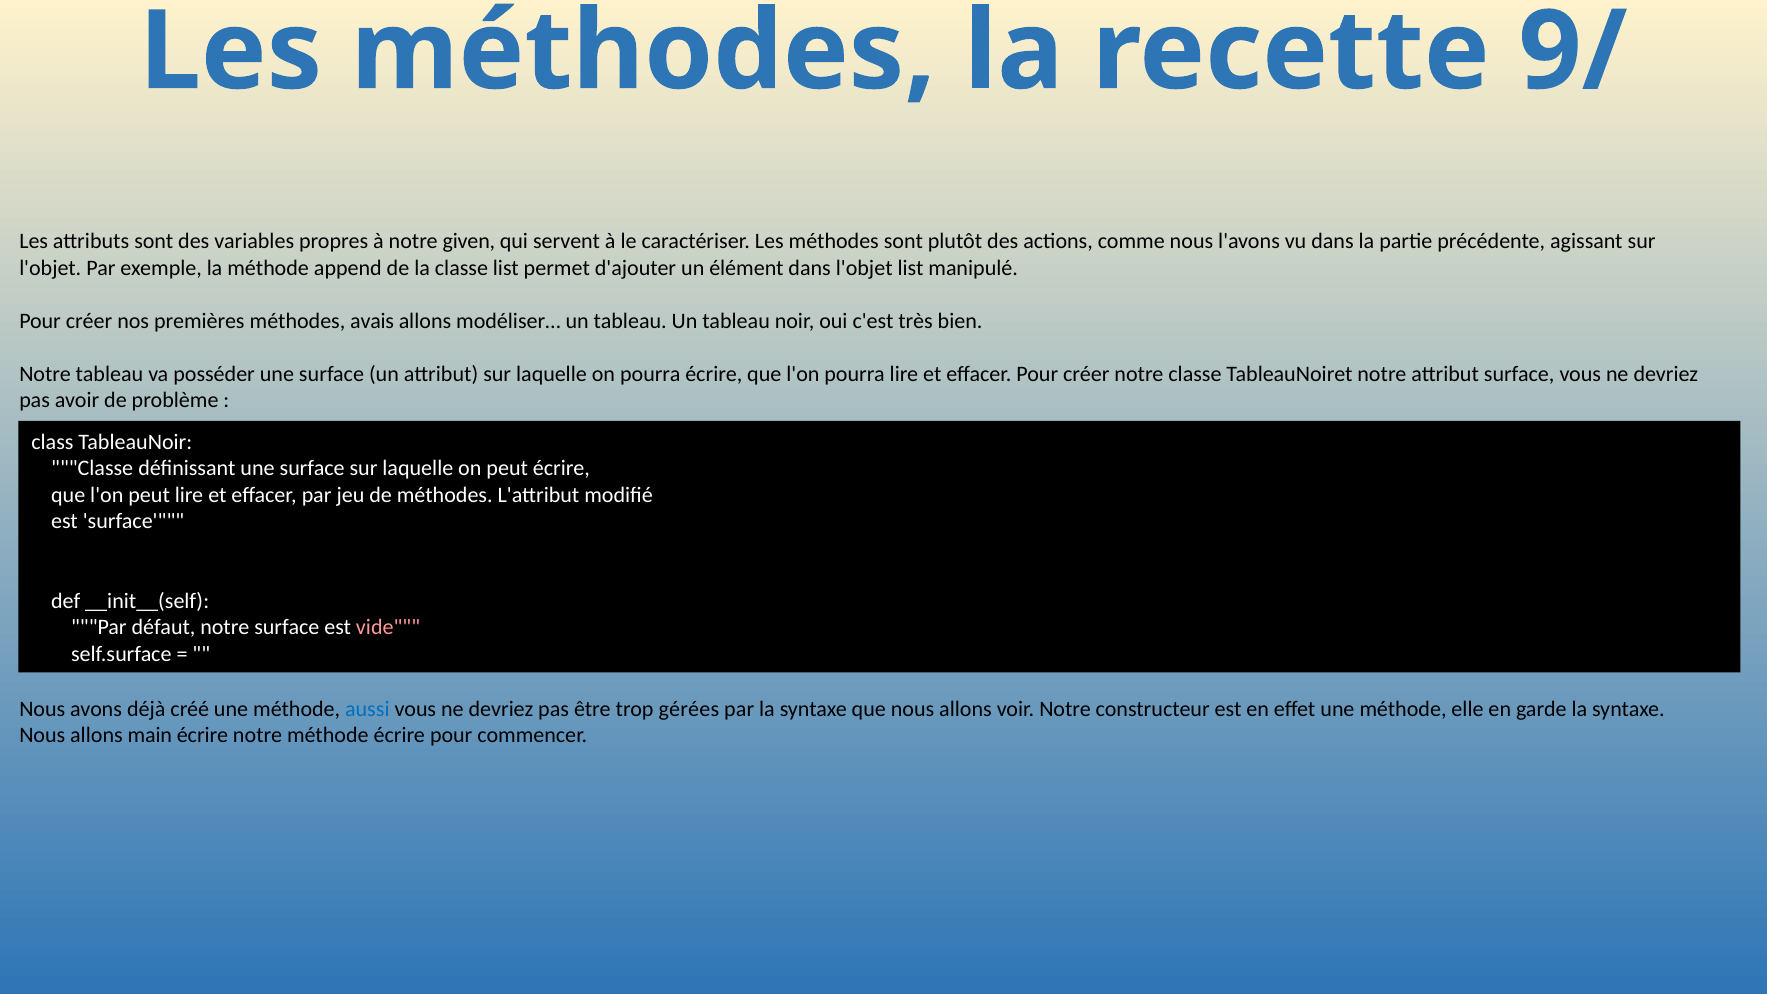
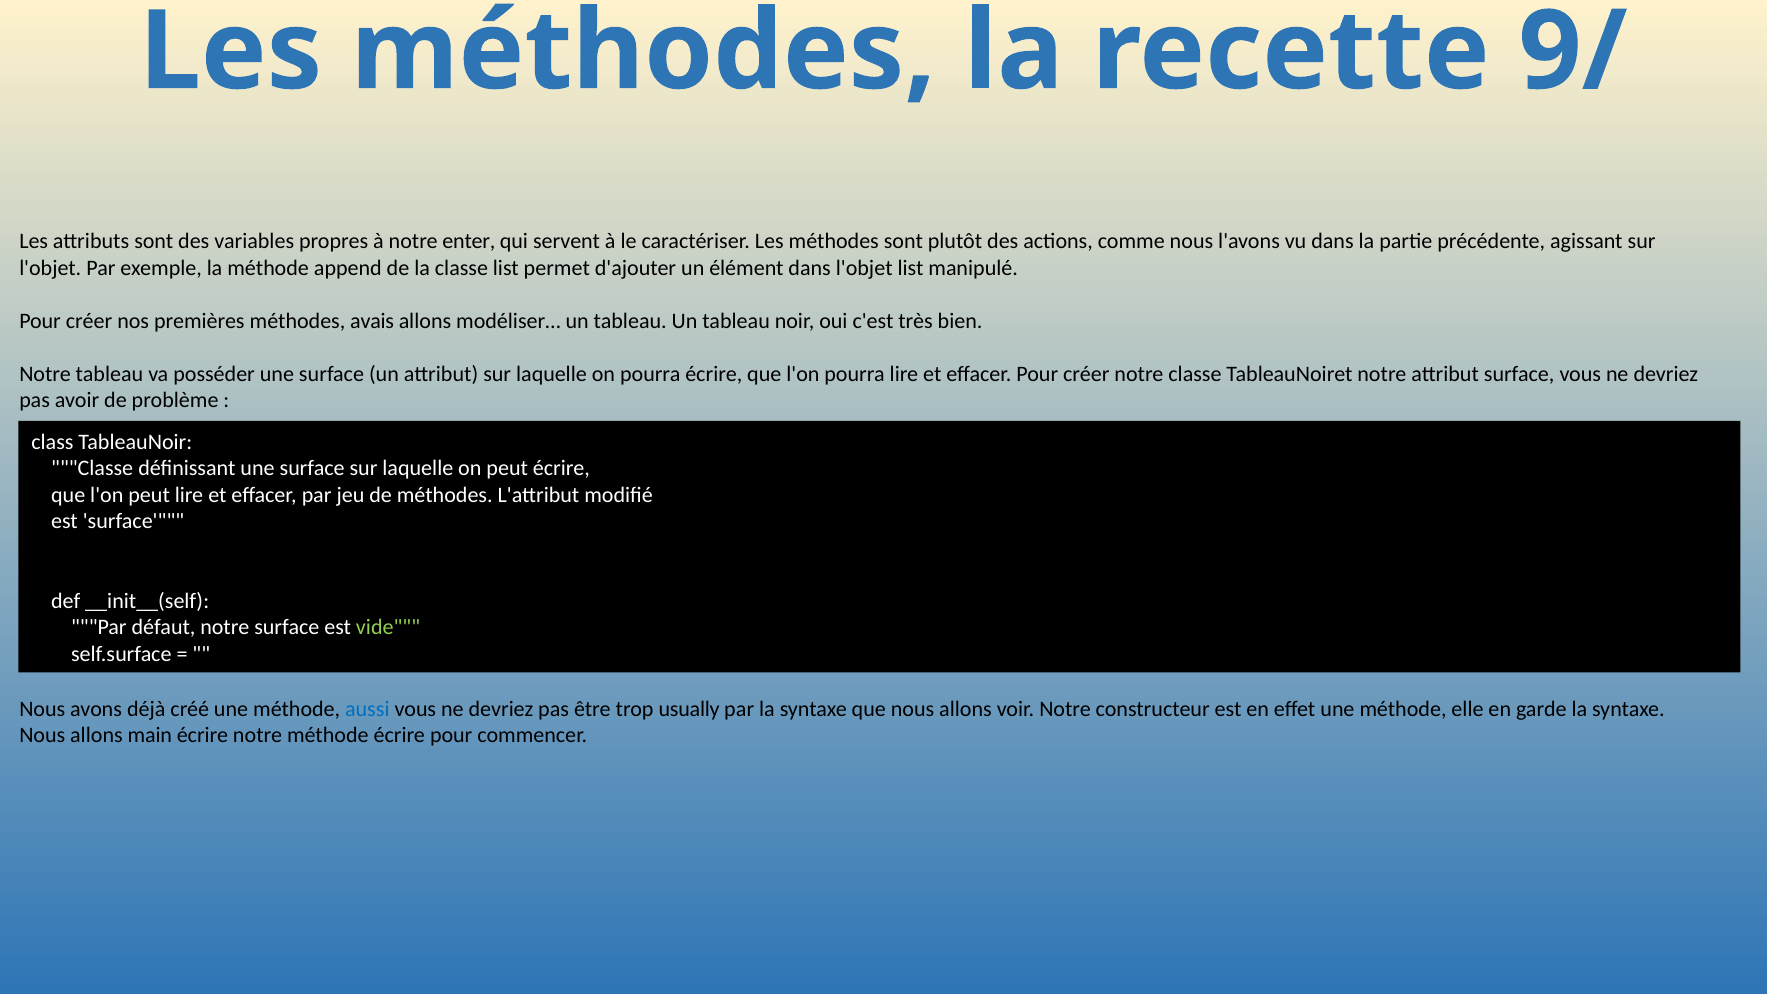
given: given -> enter
vide colour: pink -> light green
gérées: gérées -> usually
